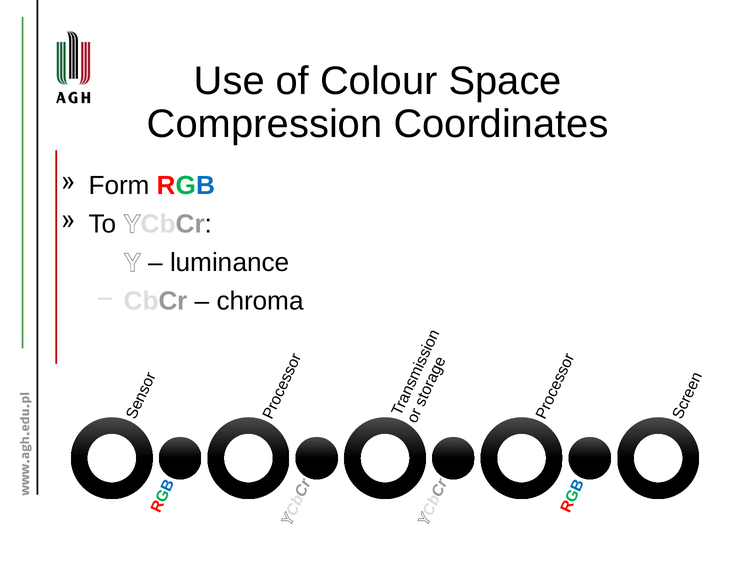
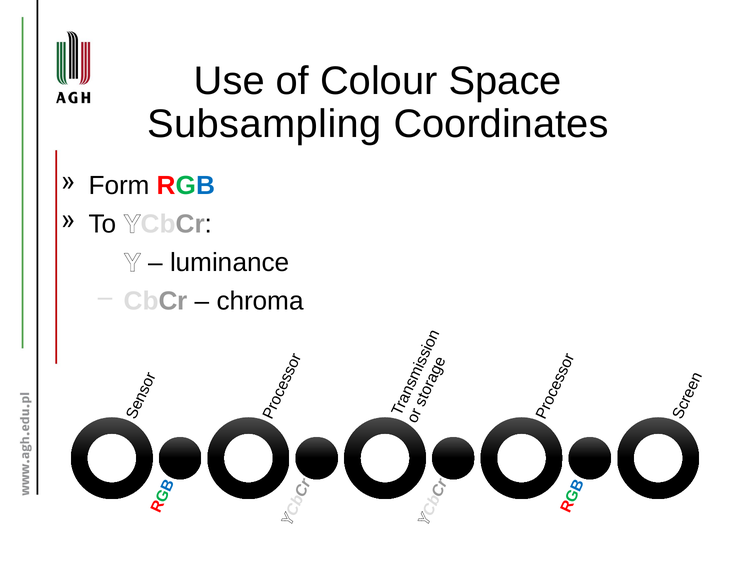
Compression: Compression -> Subsampling
